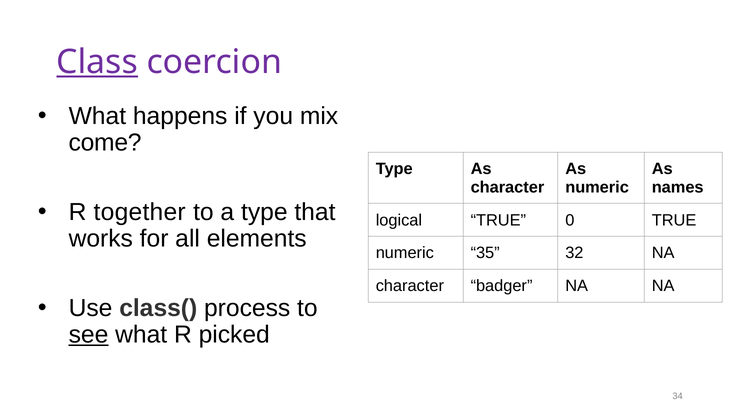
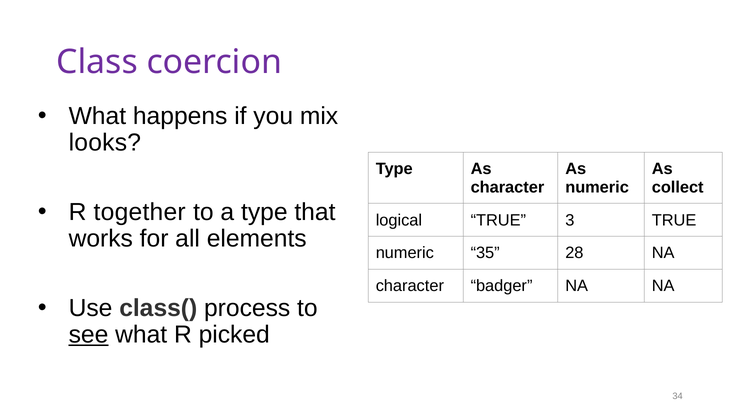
Class underline: present -> none
come: come -> looks
names: names -> collect
0: 0 -> 3
32: 32 -> 28
